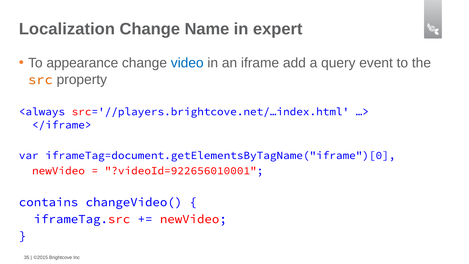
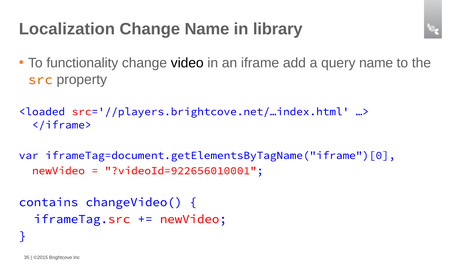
expert: expert -> library
appearance: appearance -> functionality
video colour: blue -> black
query event: event -> name
<always: <always -> <loaded
